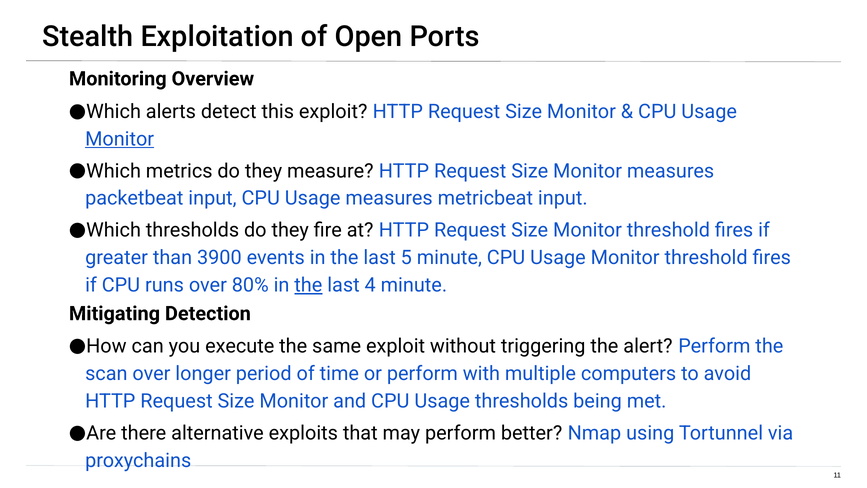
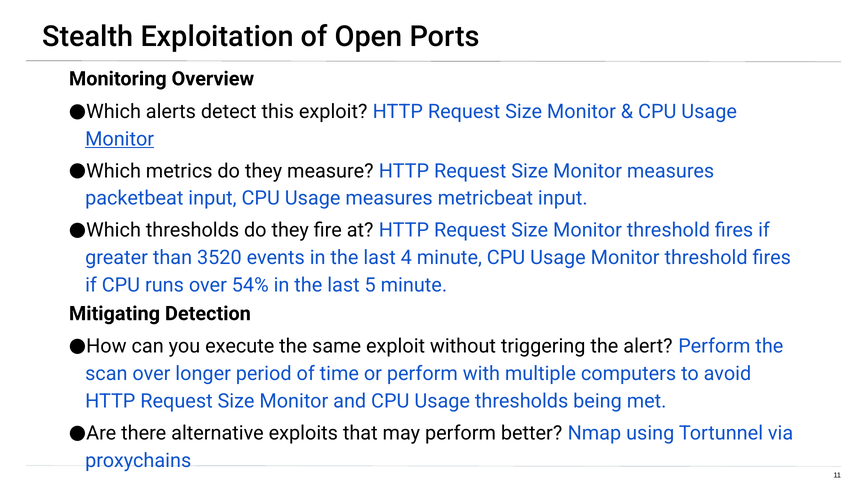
3900: 3900 -> 3520
5: 5 -> 4
80%: 80% -> 54%
the at (308, 285) underline: present -> none
4: 4 -> 5
